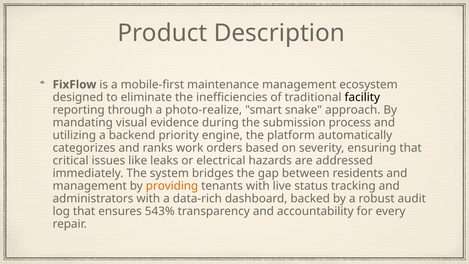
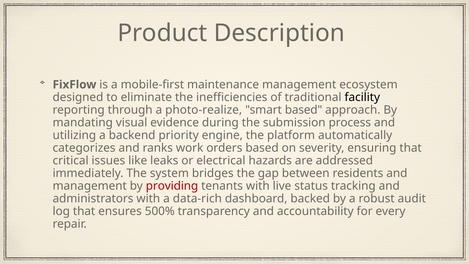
smart snake: snake -> based
providing colour: orange -> red
543%: 543% -> 500%
